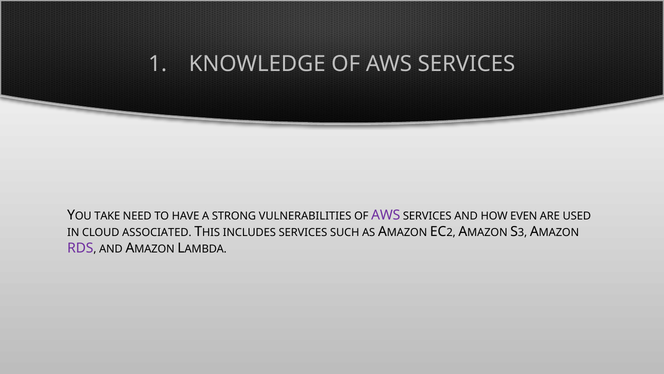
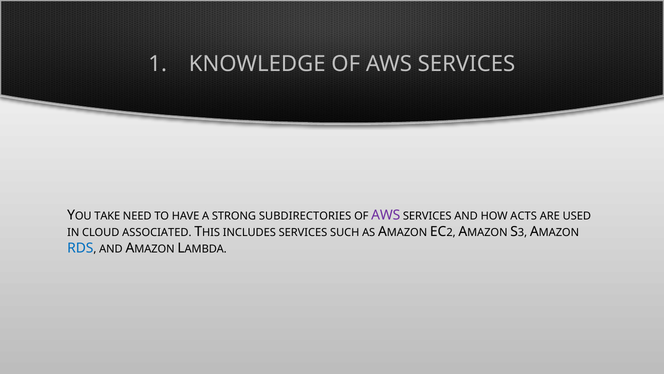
VULNERABILITIES: VULNERABILITIES -> SUBDIRECTORIES
EVEN: EVEN -> ACTS
RDS colour: purple -> blue
